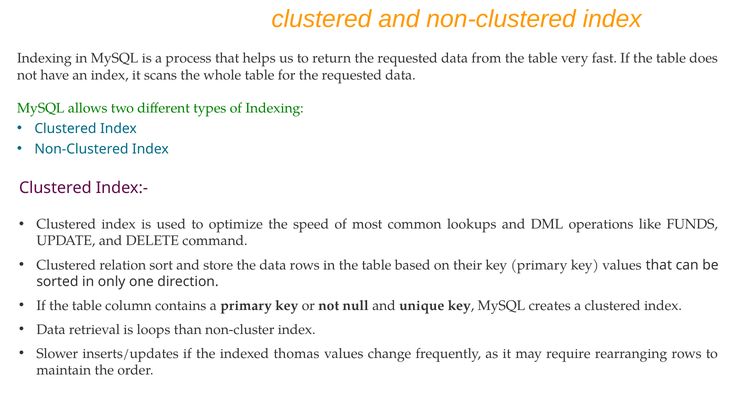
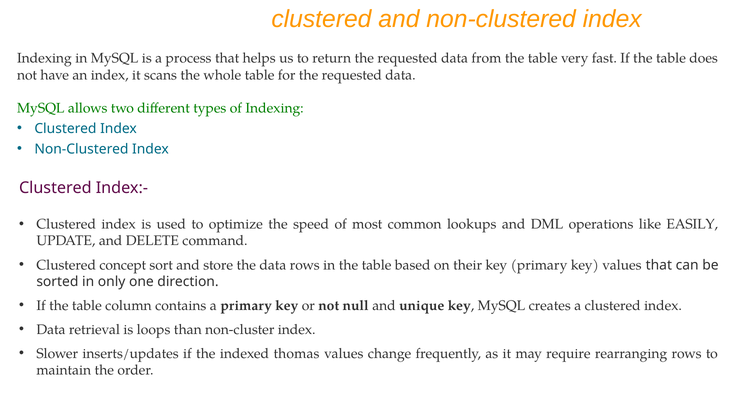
FUNDS: FUNDS -> EASILY
relation: relation -> concept
